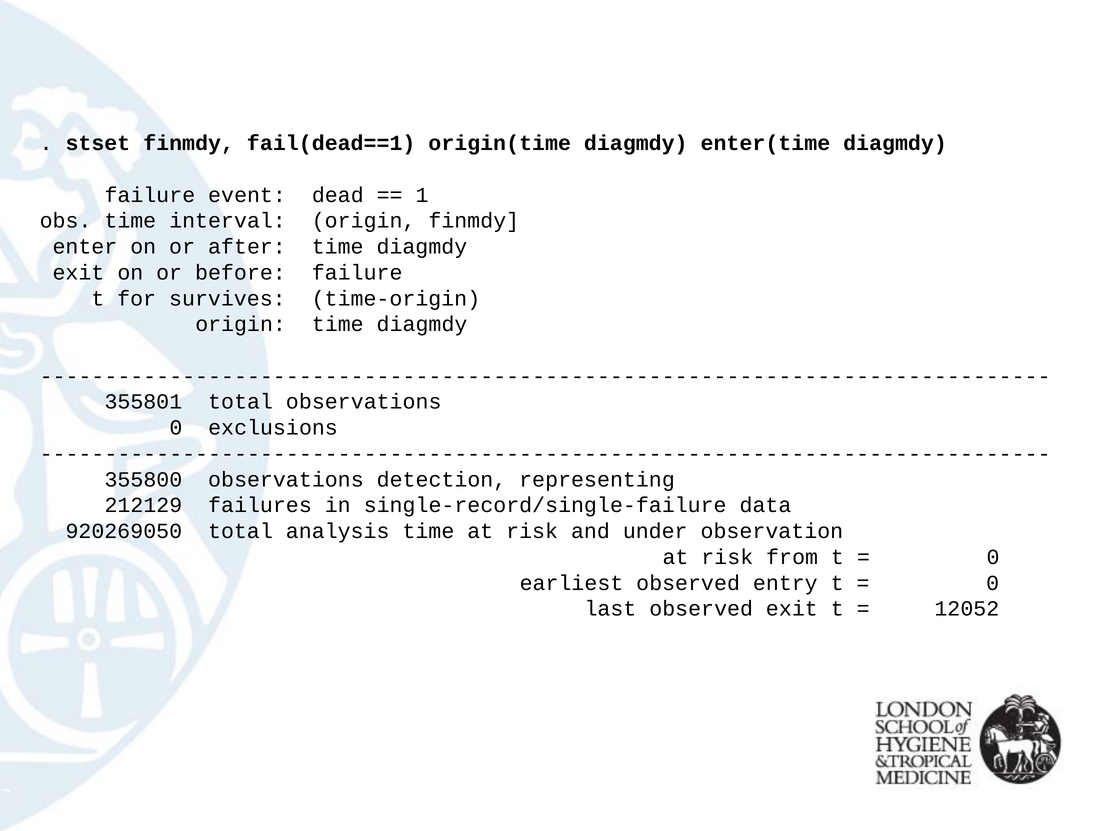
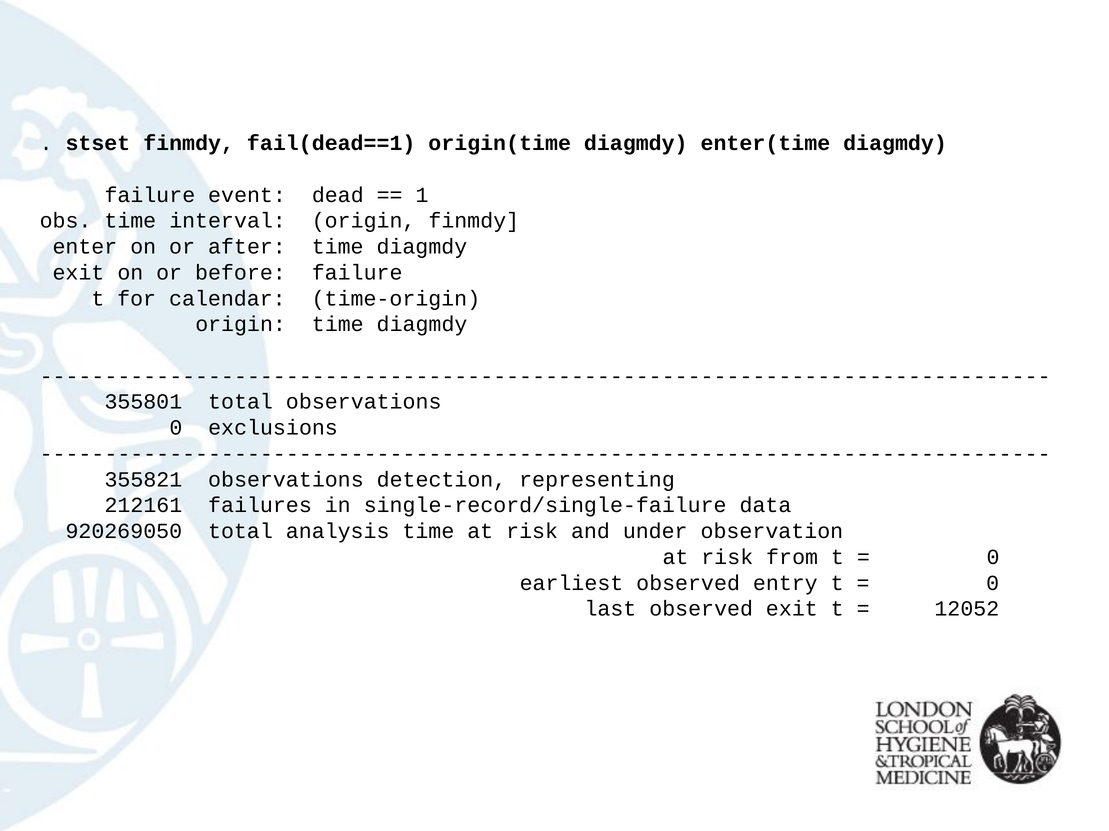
survives: survives -> calendar
355800: 355800 -> 355821
212129: 212129 -> 212161
